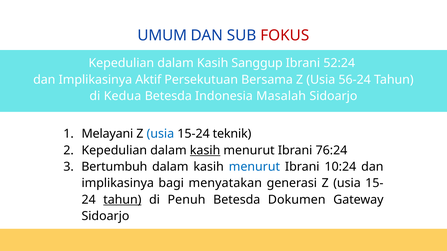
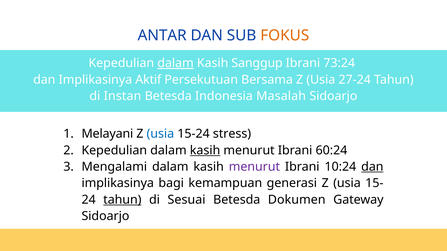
UMUM: UMUM -> ANTAR
FOKUS colour: red -> orange
dalam at (176, 63) underline: none -> present
52:24: 52:24 -> 73:24
56-24: 56-24 -> 27-24
Kedua: Kedua -> Instan
teknik: teknik -> stress
76:24: 76:24 -> 60:24
Bertumbuh: Bertumbuh -> Mengalami
menurut at (254, 167) colour: blue -> purple
dan at (372, 167) underline: none -> present
menyatakan: menyatakan -> kemampuan
Penuh: Penuh -> Sesuai
